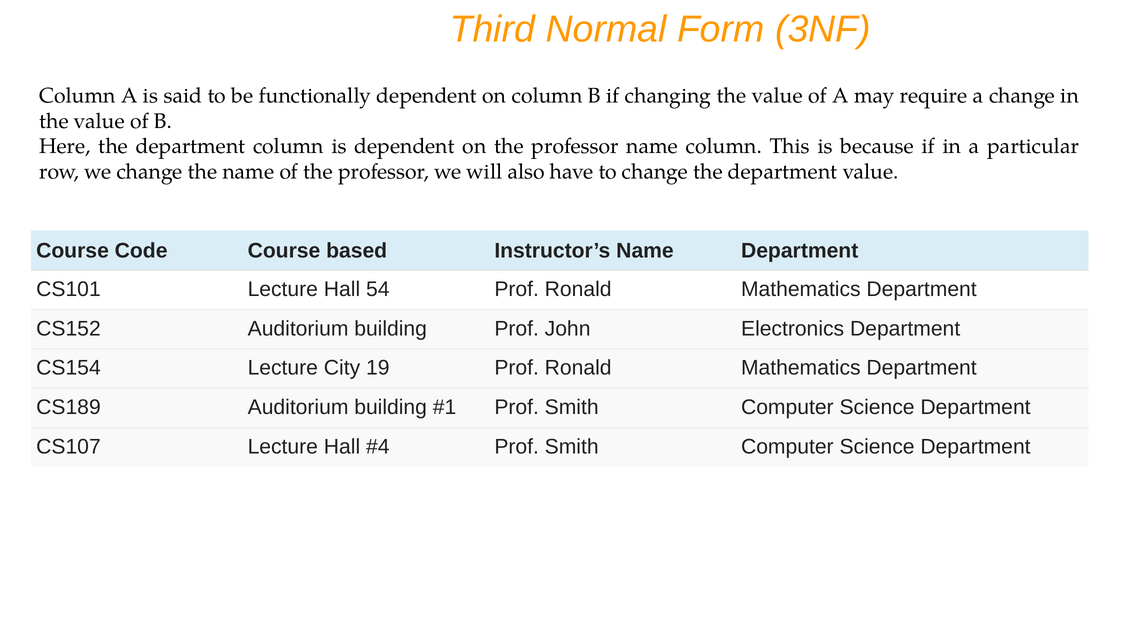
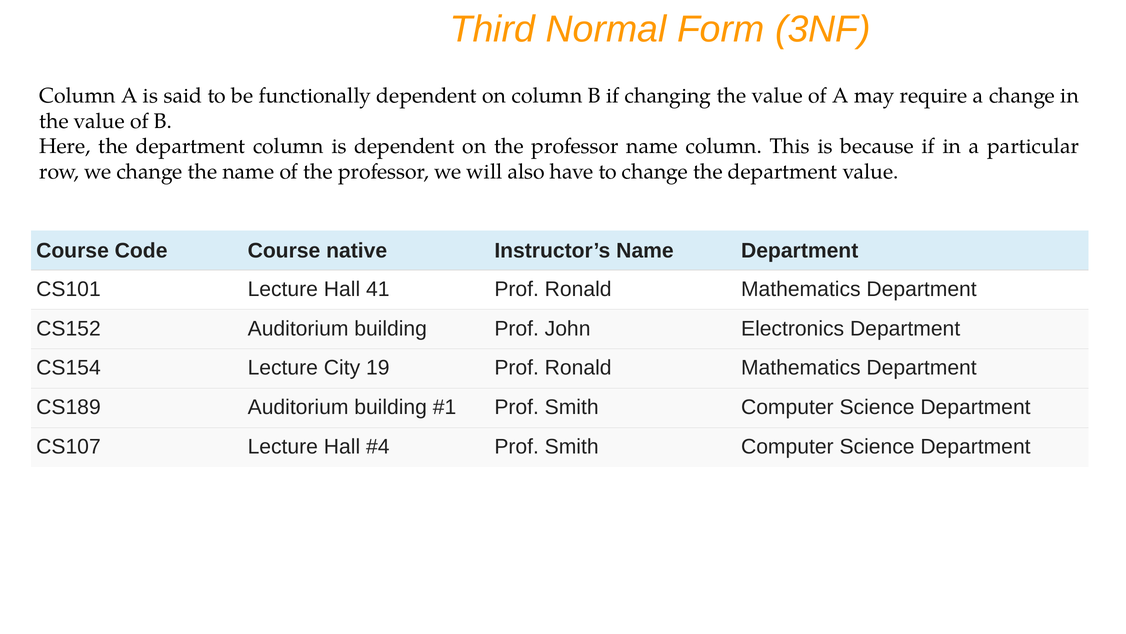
based: based -> native
54: 54 -> 41
